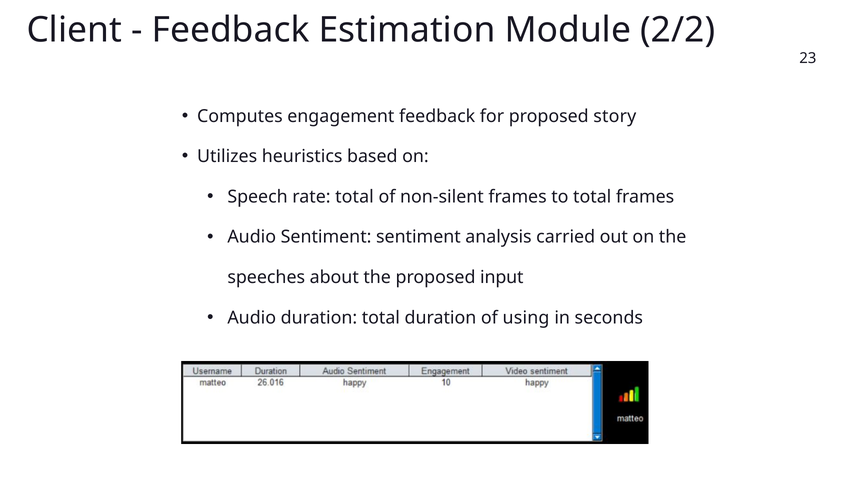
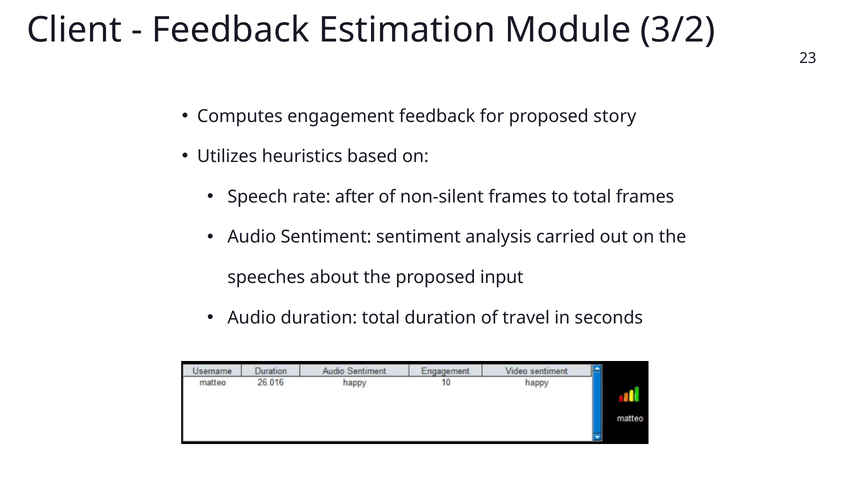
2/2: 2/2 -> 3/2
rate total: total -> after
using: using -> travel
